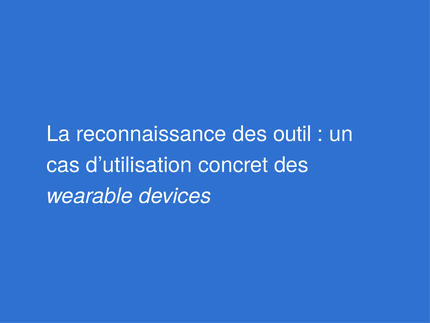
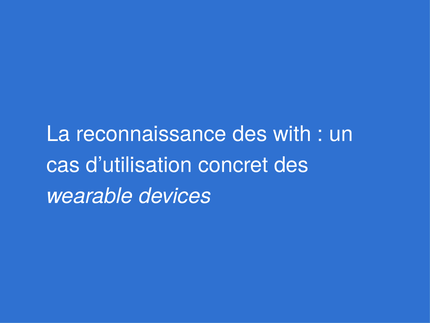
outil: outil -> with
